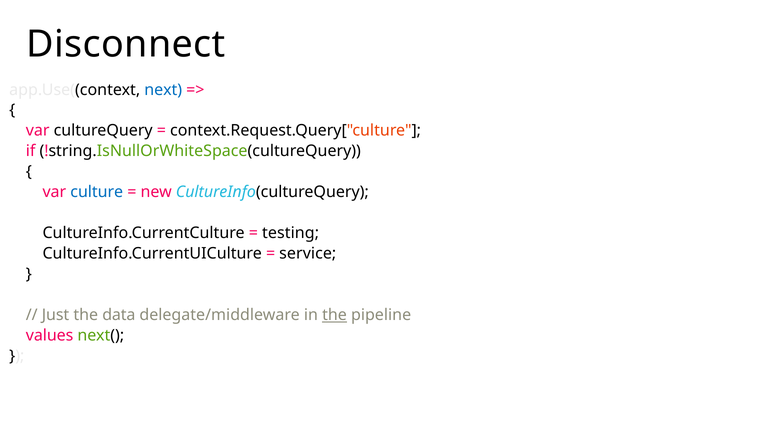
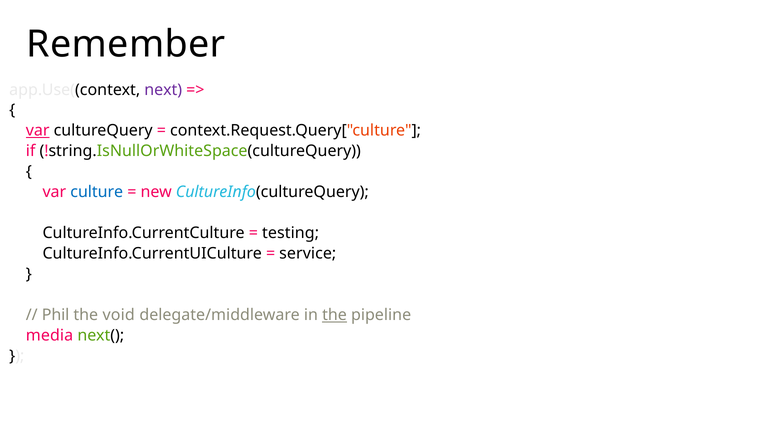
Disconnect: Disconnect -> Remember
next colour: blue -> purple
var at (38, 131) underline: none -> present
Just: Just -> Phil
data: data -> void
values: values -> media
